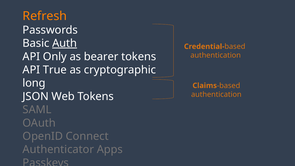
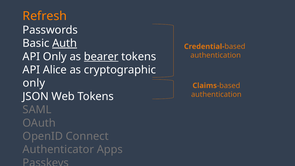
bearer underline: none -> present
True: True -> Alice
long at (34, 83): long -> only
